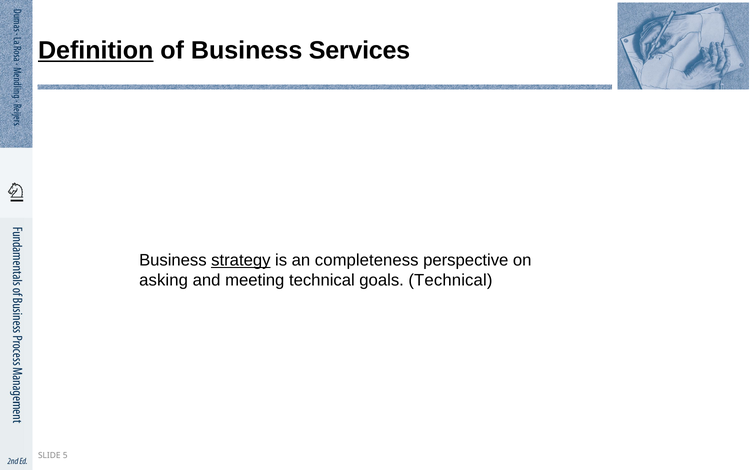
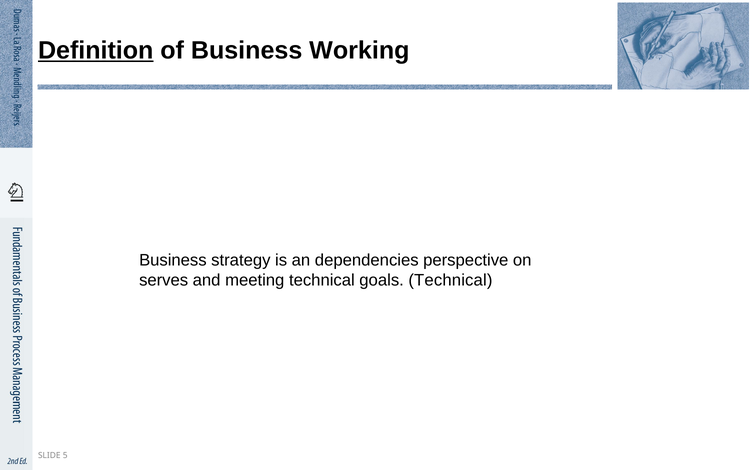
Services: Services -> Working
strategy underline: present -> none
completeness: completeness -> dependencies
asking: asking -> serves
